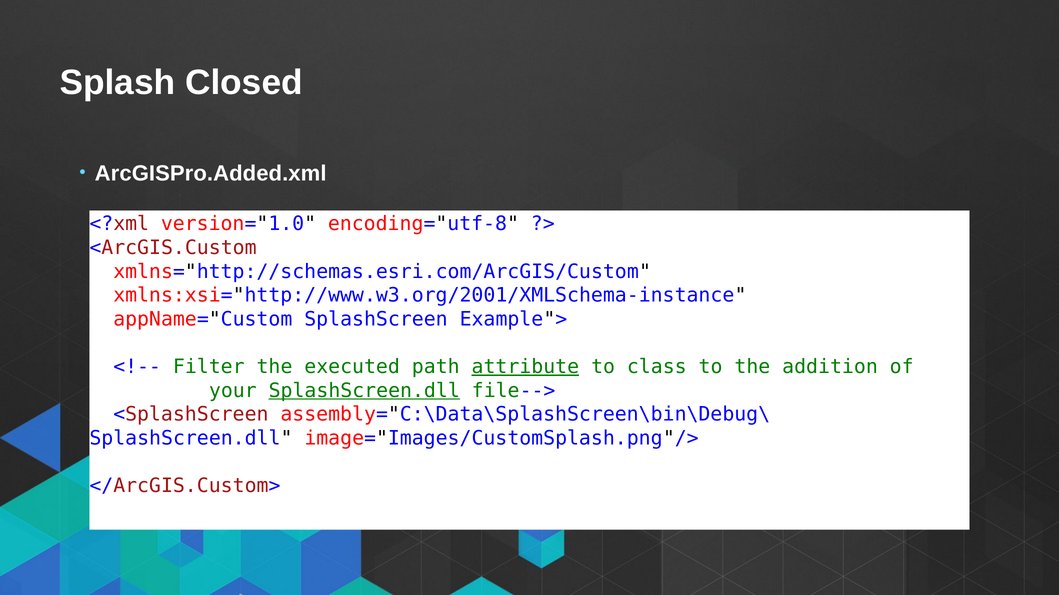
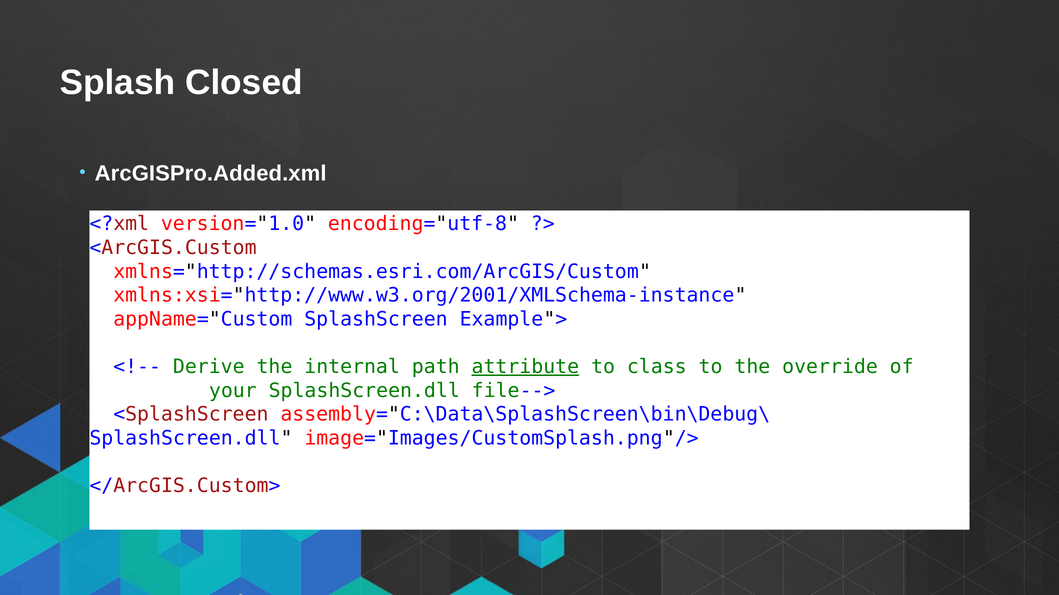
Filter: Filter -> Derive
executed: executed -> internal
addition: addition -> override
SplashScreen.dll at (364, 391) underline: present -> none
